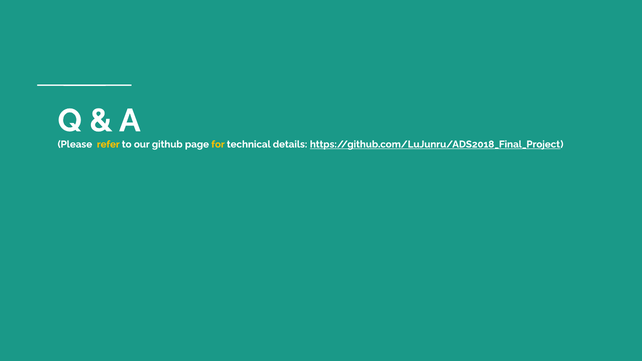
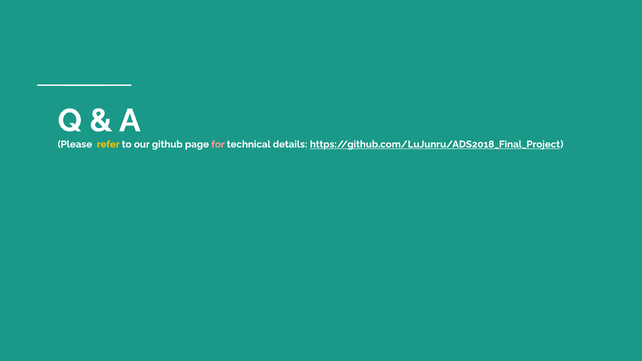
for colour: yellow -> pink
